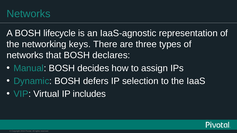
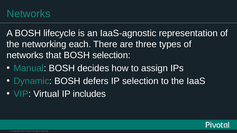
keys: keys -> each
BOSH declares: declares -> selection
